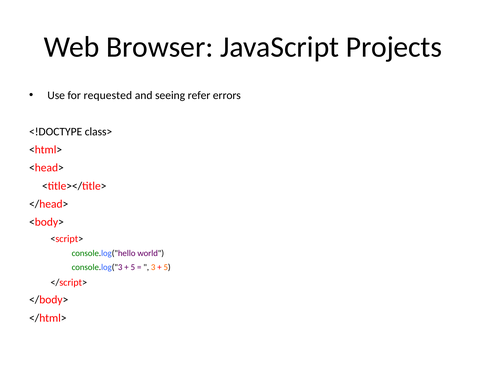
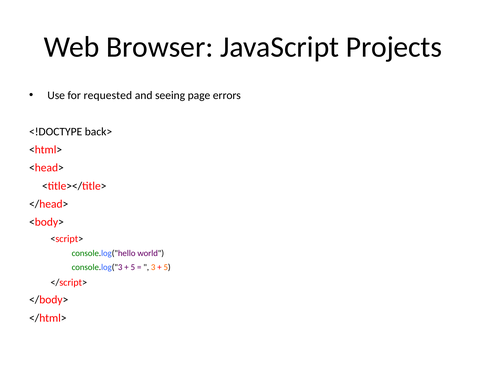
refer: refer -> page
class>: class> -> back>
